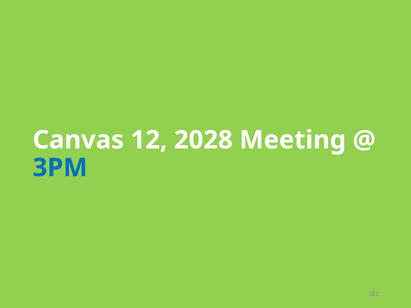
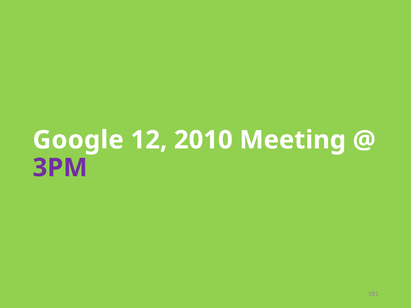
Canvas: Canvas -> Google
2028: 2028 -> 2010
3PM colour: blue -> purple
